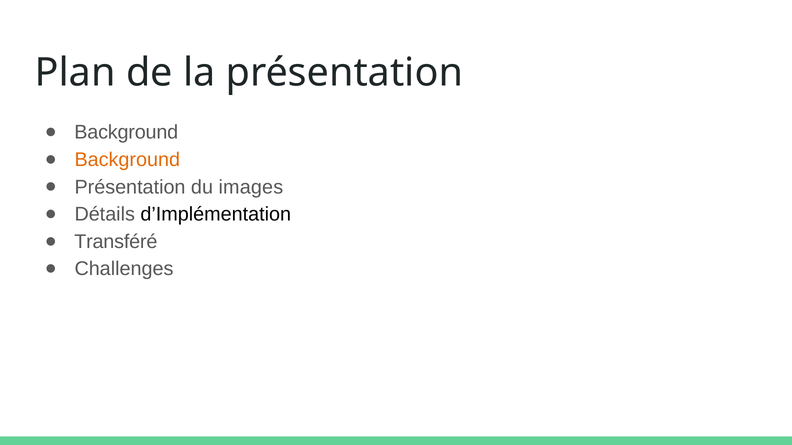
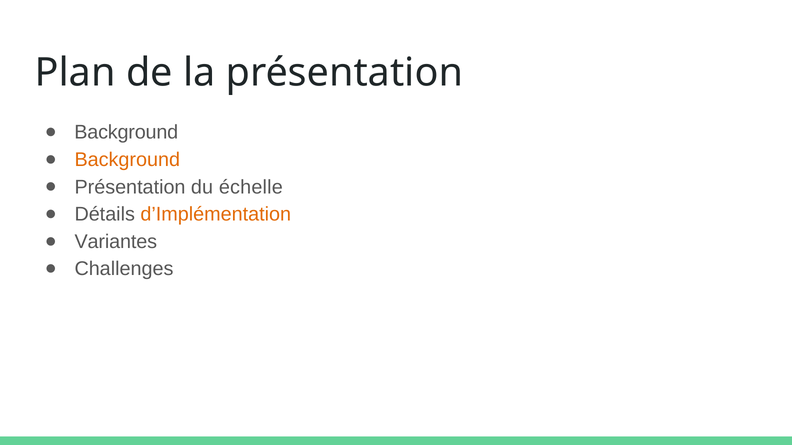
images: images -> échelle
d’Implémentation colour: black -> orange
Transféré: Transféré -> Variantes
